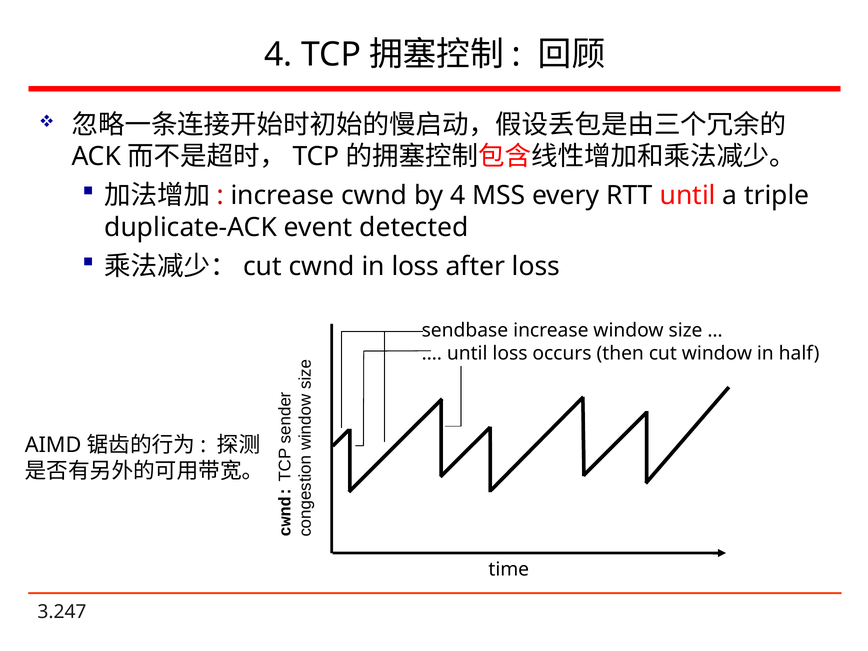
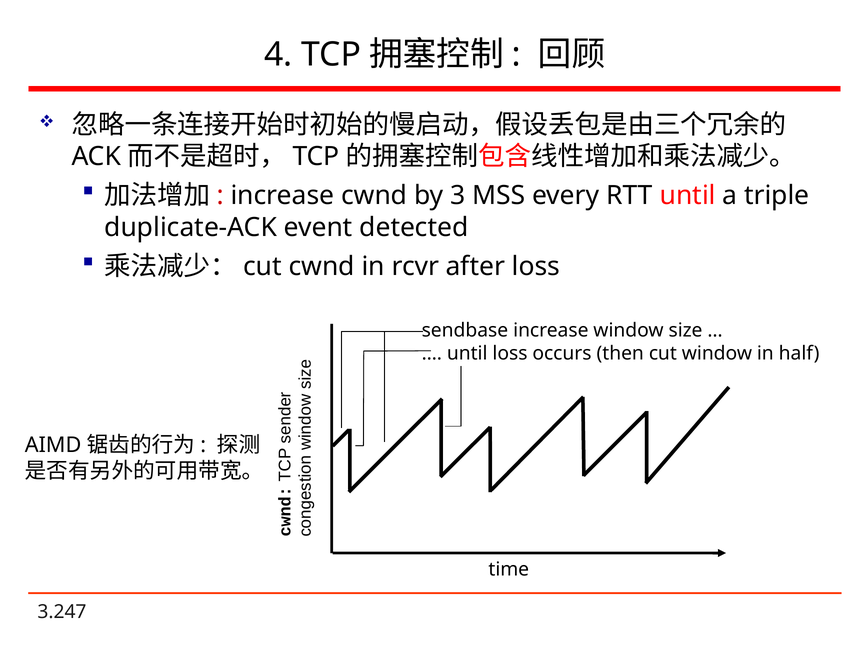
by 4: 4 -> 3
in loss: loss -> rcvr
